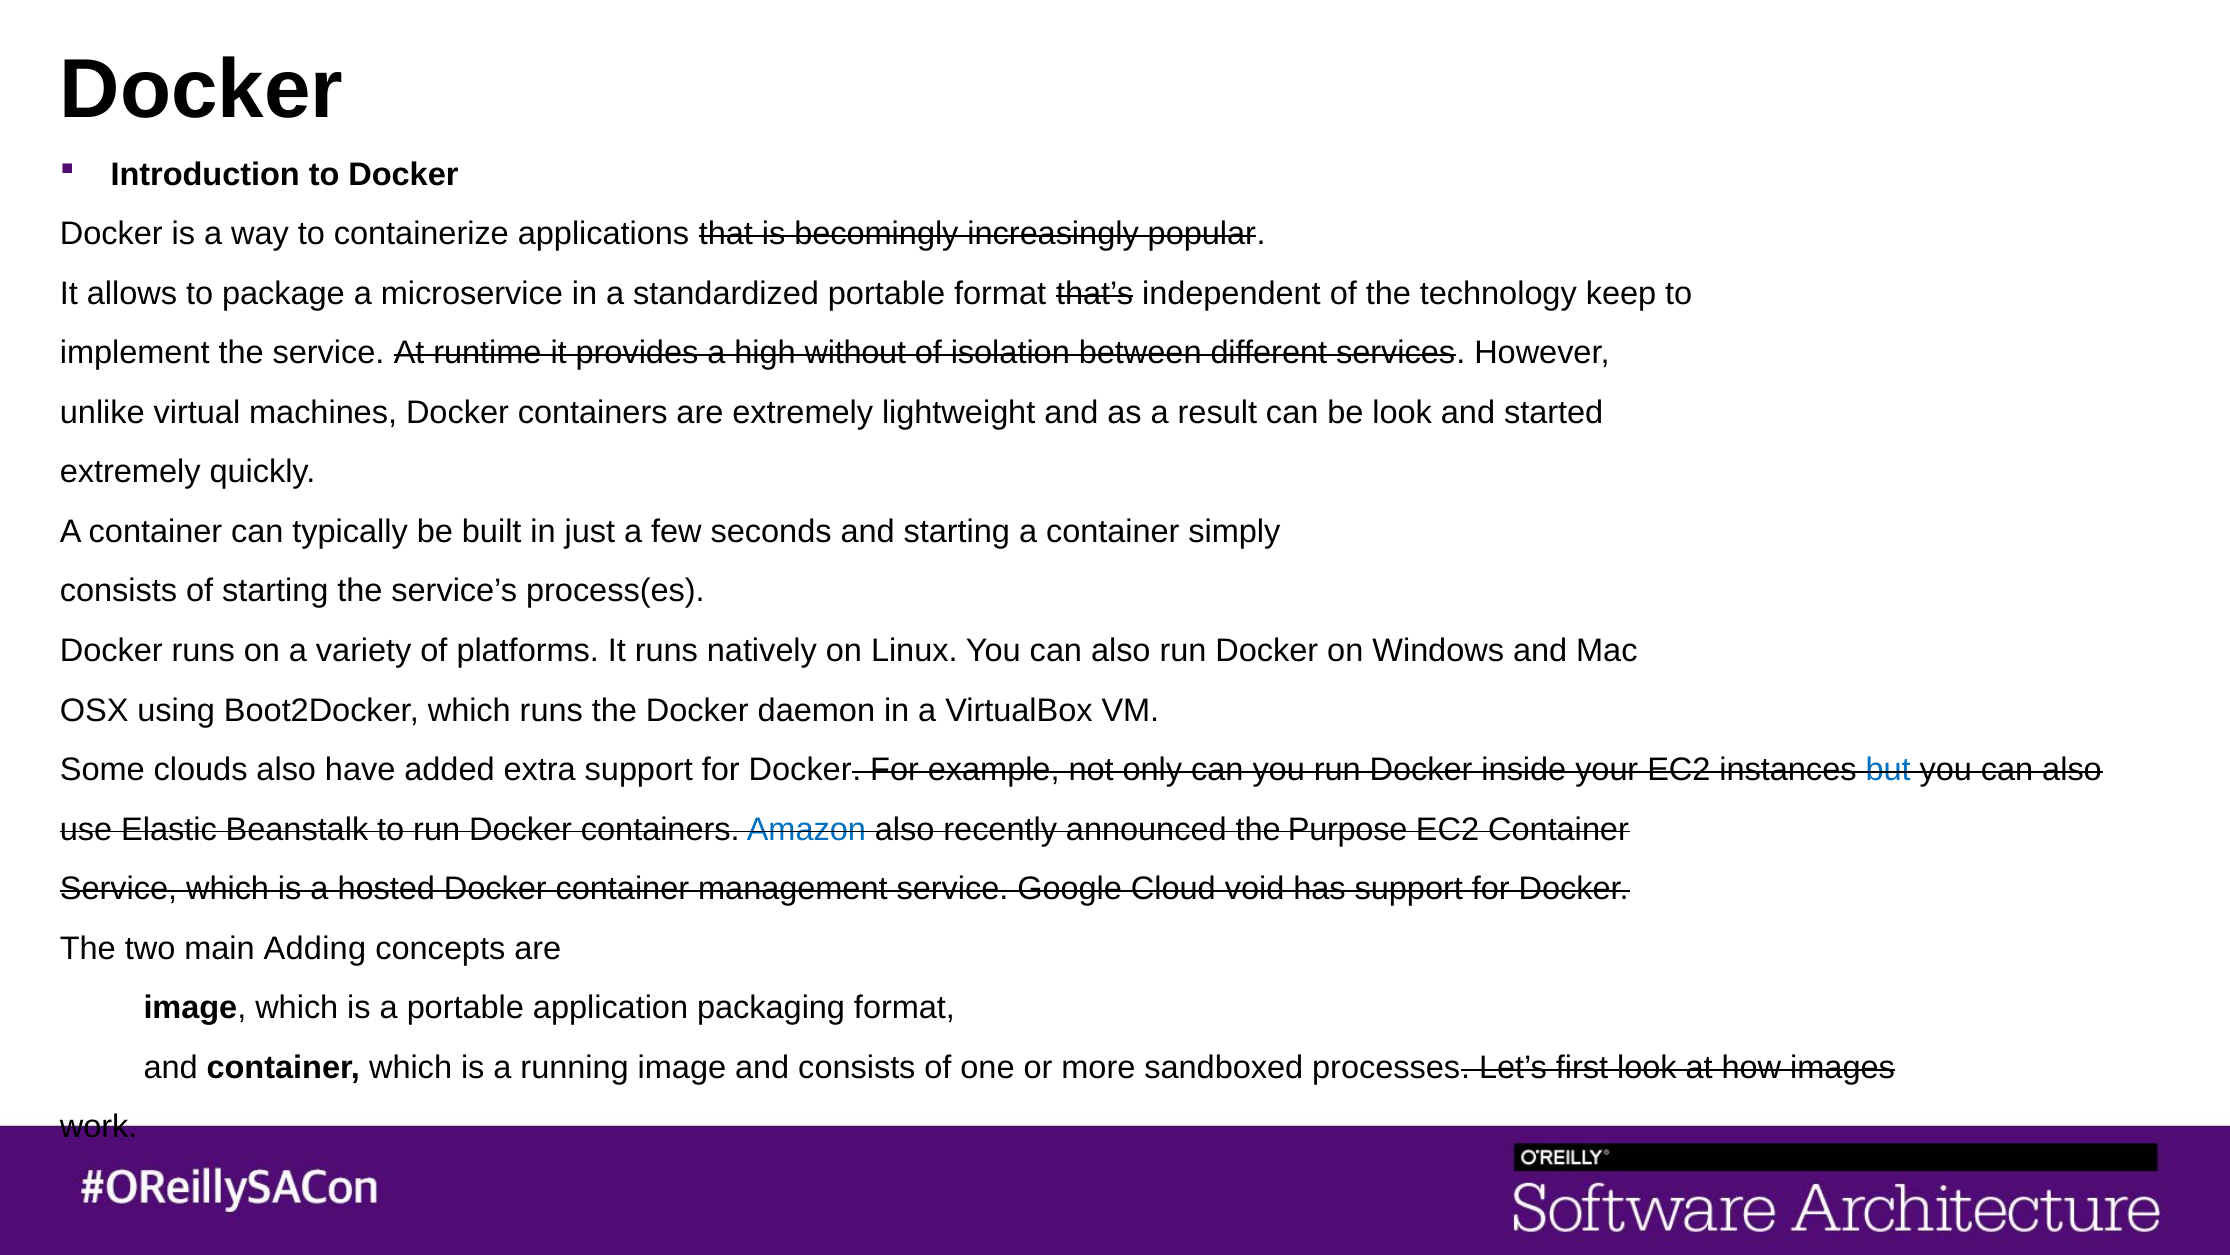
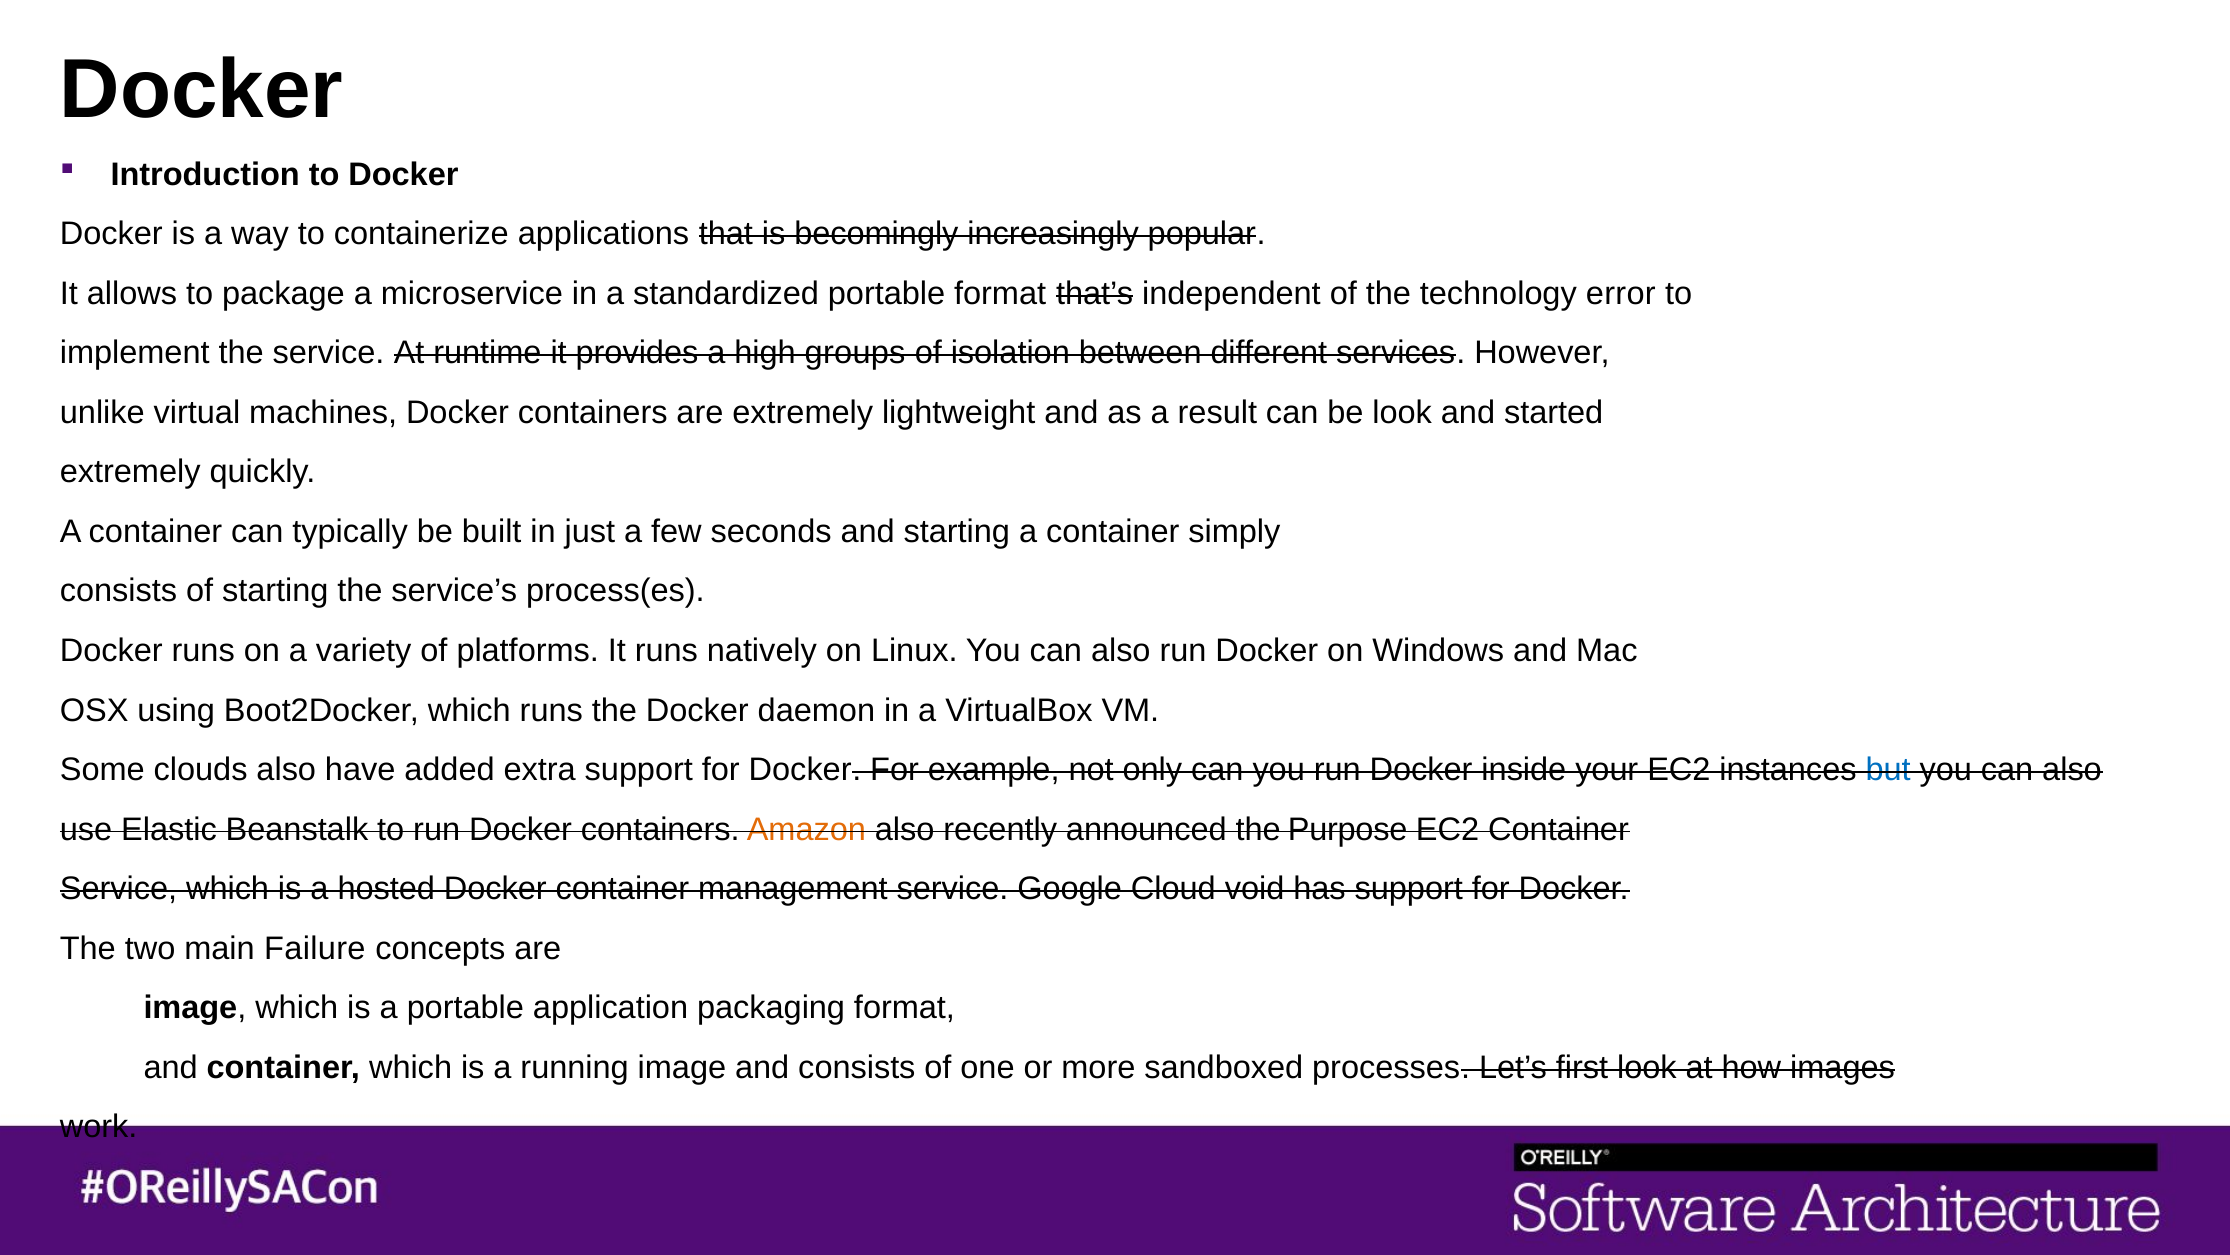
keep: keep -> error
without: without -> groups
Amazon colour: blue -> orange
Adding: Adding -> Failure
